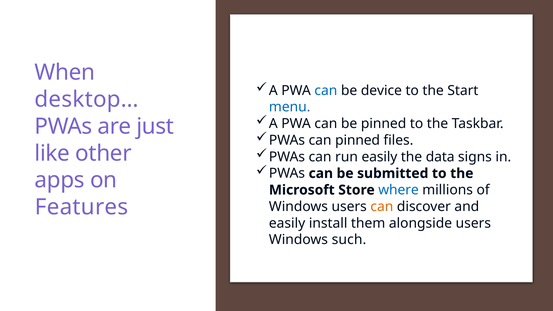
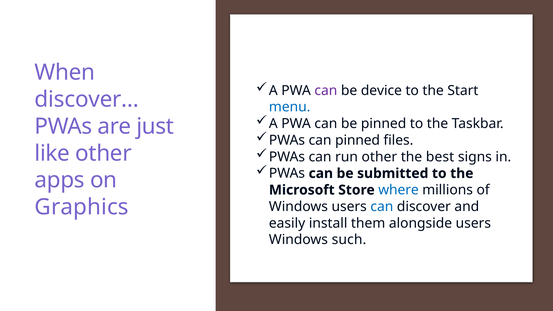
can at (326, 90) colour: blue -> purple
desktop…: desktop… -> discover…
run easily: easily -> other
data: data -> best
Features: Features -> Graphics
can at (382, 207) colour: orange -> blue
